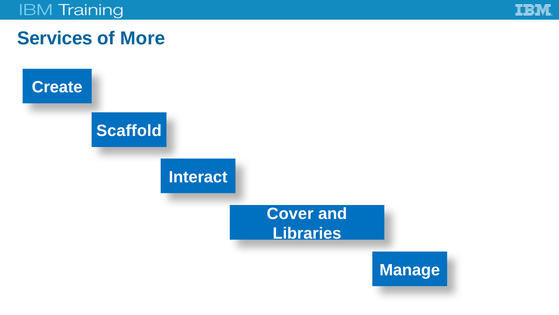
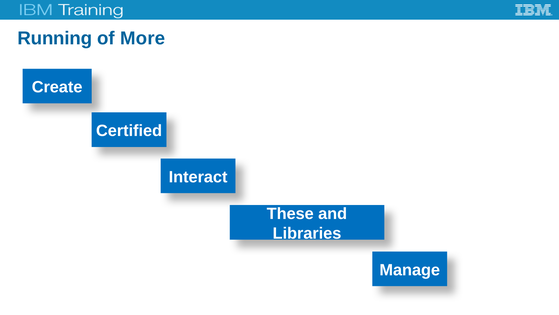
Services: Services -> Running
Scaffold: Scaffold -> Certified
Cover: Cover -> These
